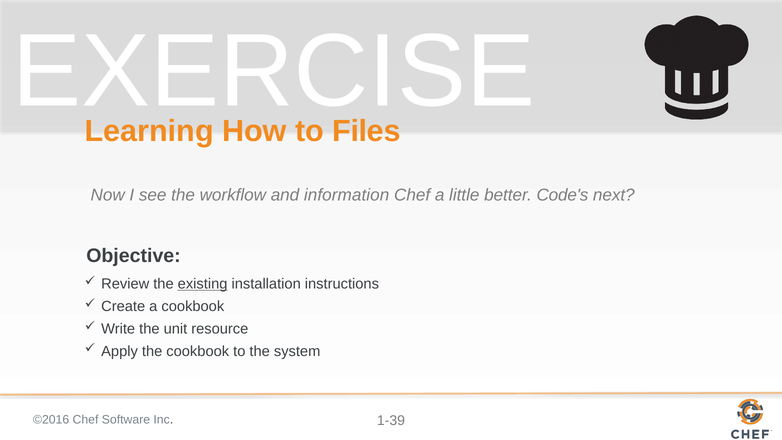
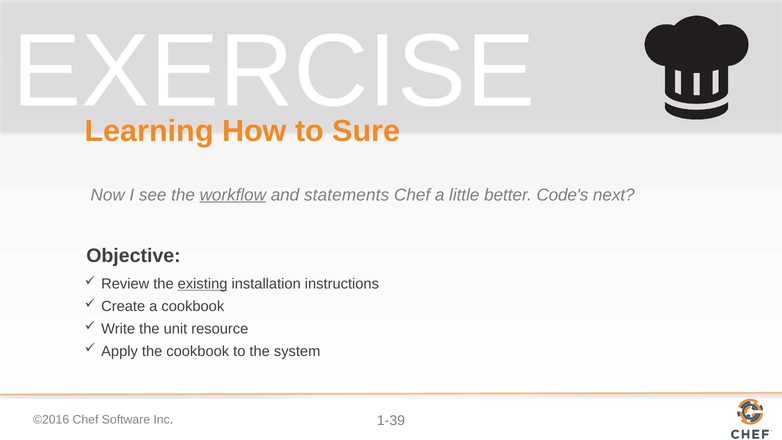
Files: Files -> Sure
workflow underline: none -> present
information: information -> statements
